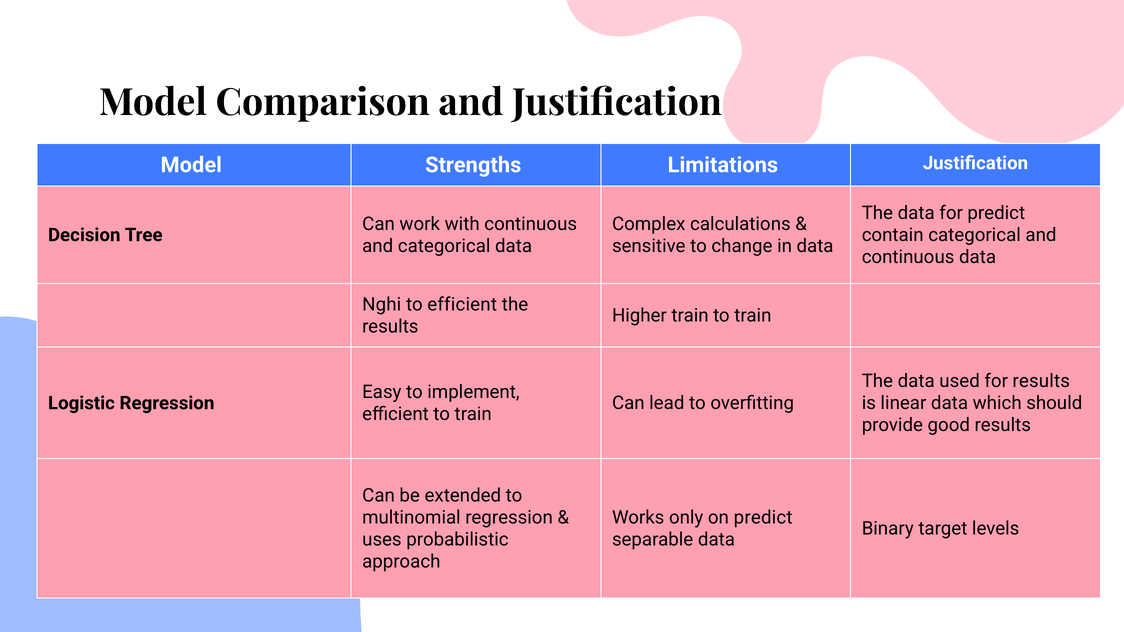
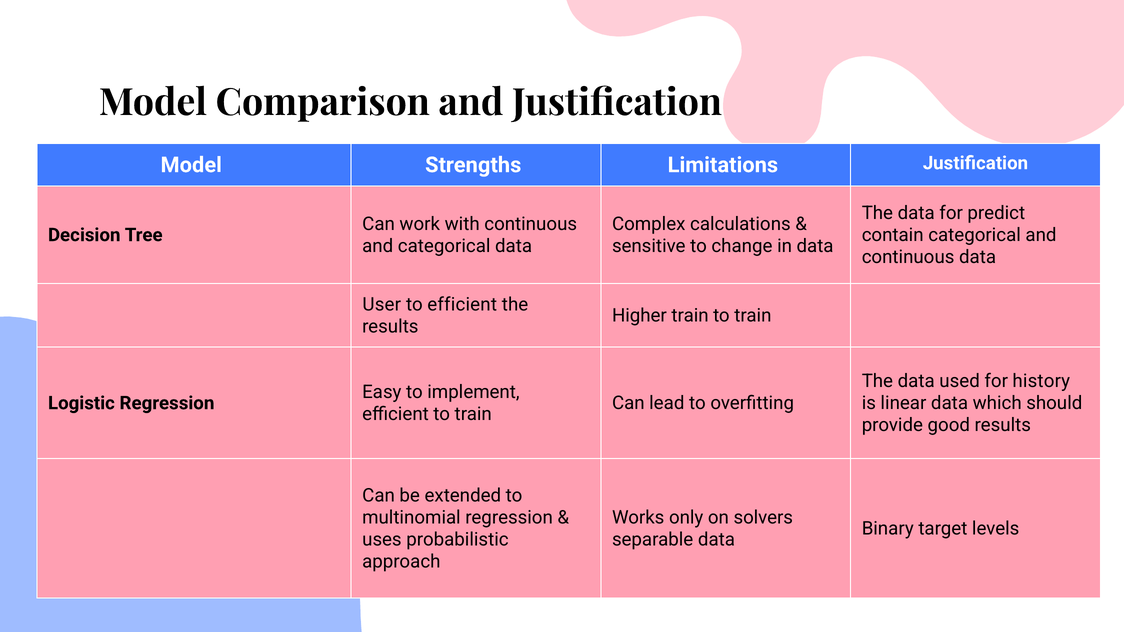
Nghi: Nghi -> User
for results: results -> history
on predict: predict -> solvers
